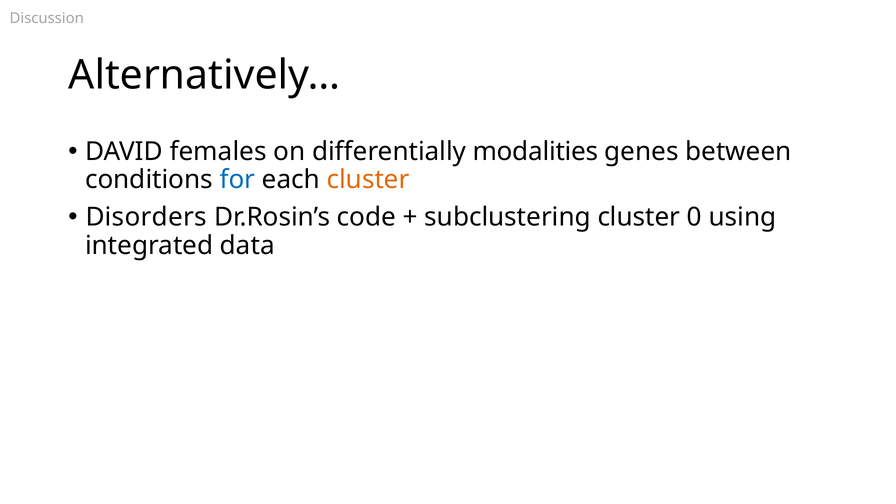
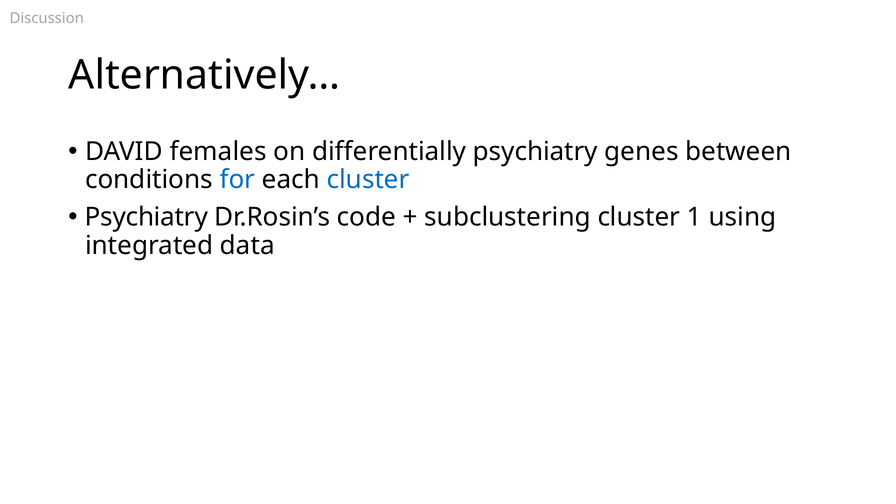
differentially modalities: modalities -> psychiatry
cluster at (368, 180) colour: orange -> blue
Disorders at (146, 217): Disorders -> Psychiatry
0: 0 -> 1
